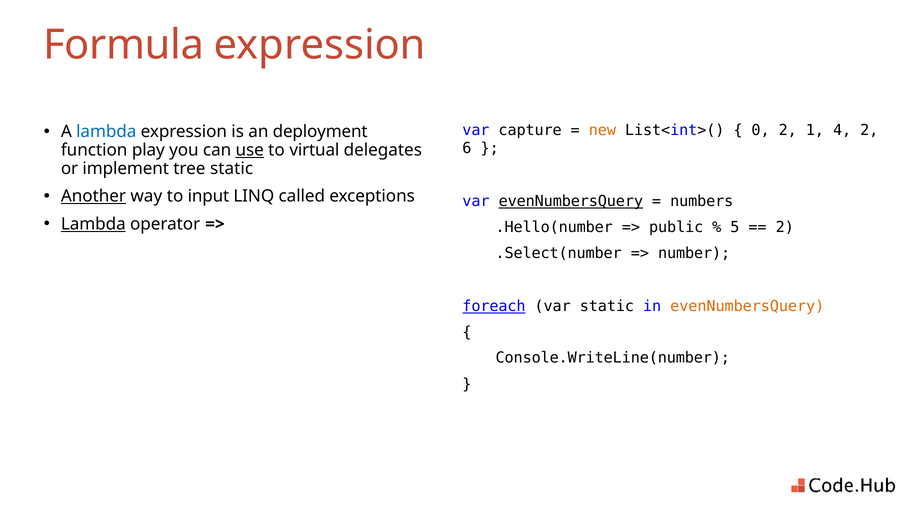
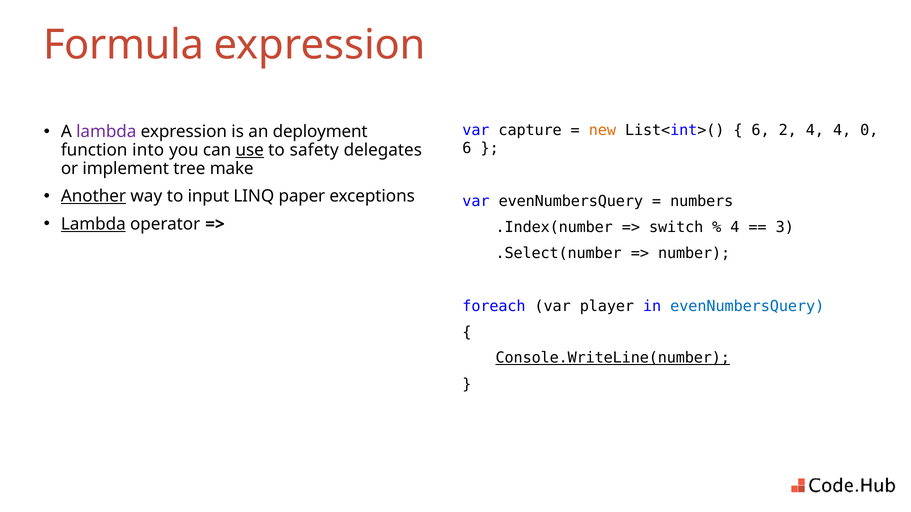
lambda at (106, 132) colour: blue -> purple
0 at (761, 130): 0 -> 6
2 1: 1 -> 4
4 2: 2 -> 0
play: play -> into
virtual: virtual -> safety
tree static: static -> make
called: called -> paper
evenNumbersQuery at (571, 202) underline: present -> none
.Hello(number: .Hello(number -> .Index(number
public: public -> switch
5 at (735, 227): 5 -> 4
2 at (785, 227): 2 -> 3
foreach underline: present -> none
var static: static -> player
evenNumbersQuery at (747, 307) colour: orange -> blue
Console.WriteLine(number underline: none -> present
